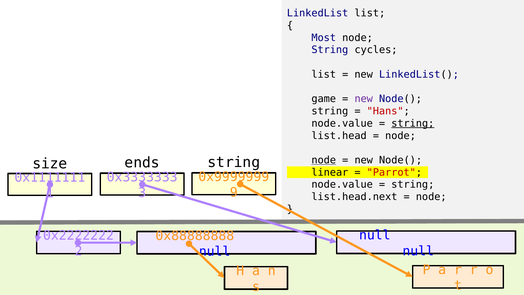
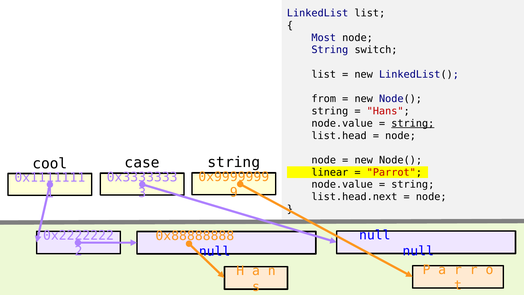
cycles: cycles -> switch
game: game -> from
new at (364, 99) colour: purple -> black
node at (324, 160) underline: present -> none
ends: ends -> case
size: size -> cool
